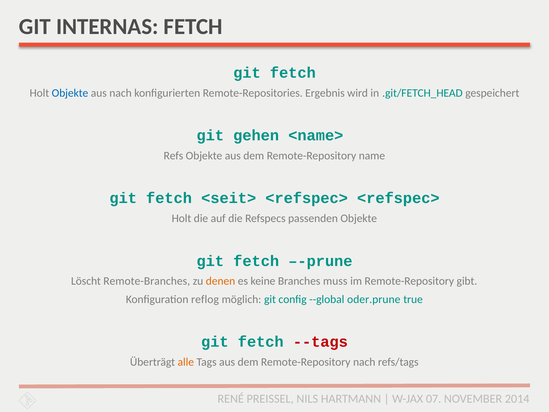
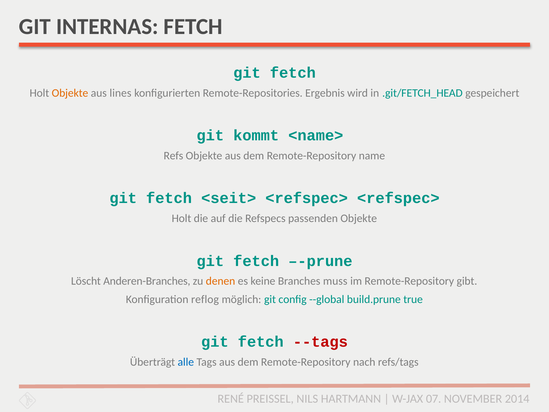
Objekte at (70, 93) colour: blue -> orange
aus nach: nach -> lines
gehen: gehen -> kommt
Remote-Branches: Remote-Branches -> Anderen-Branches
oder.prune: oder.prune -> build.prune
alle colour: orange -> blue
